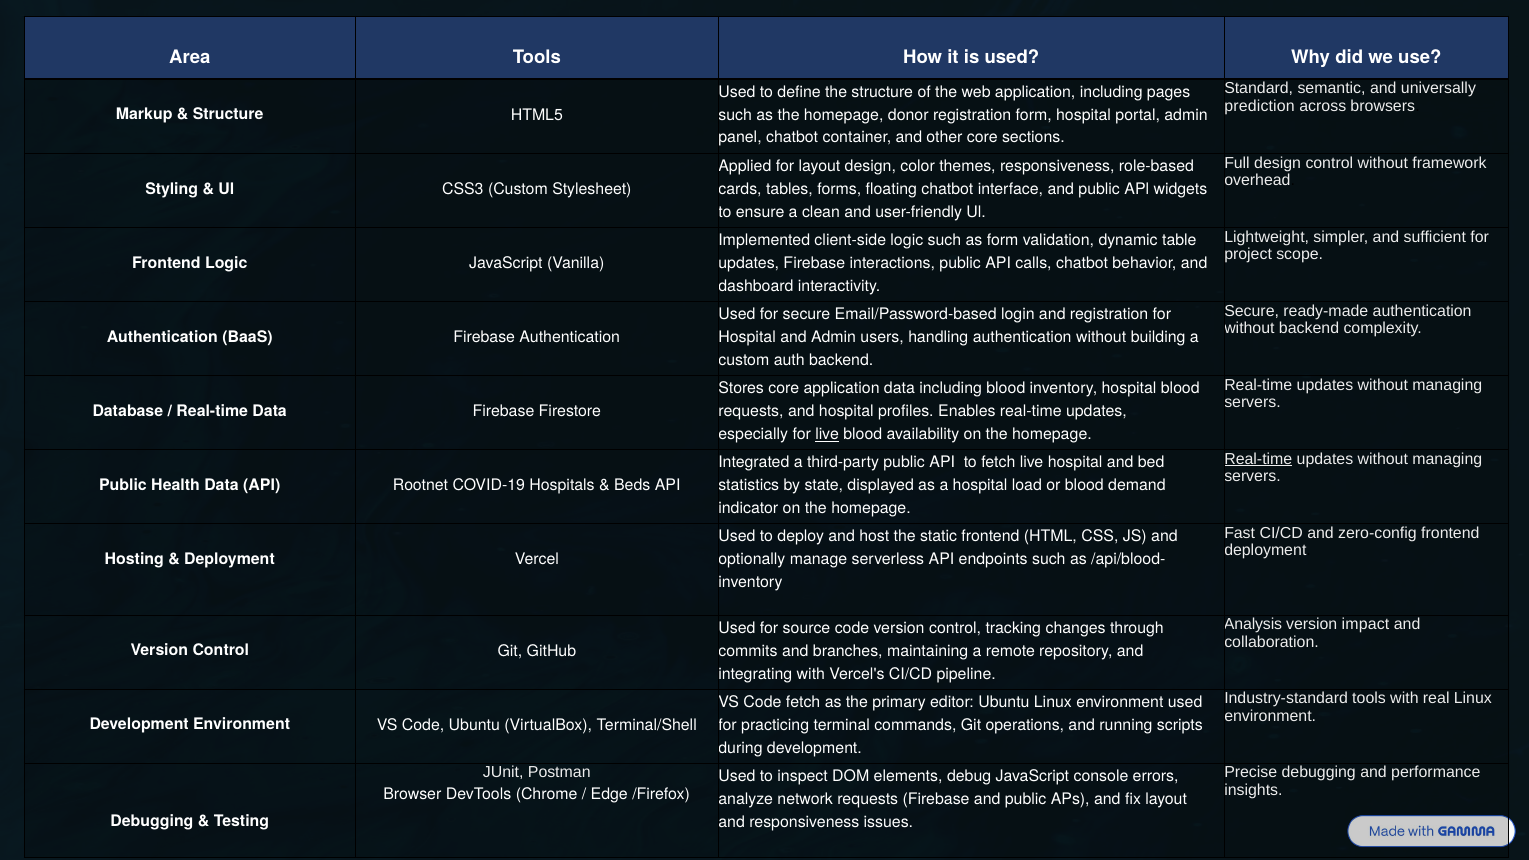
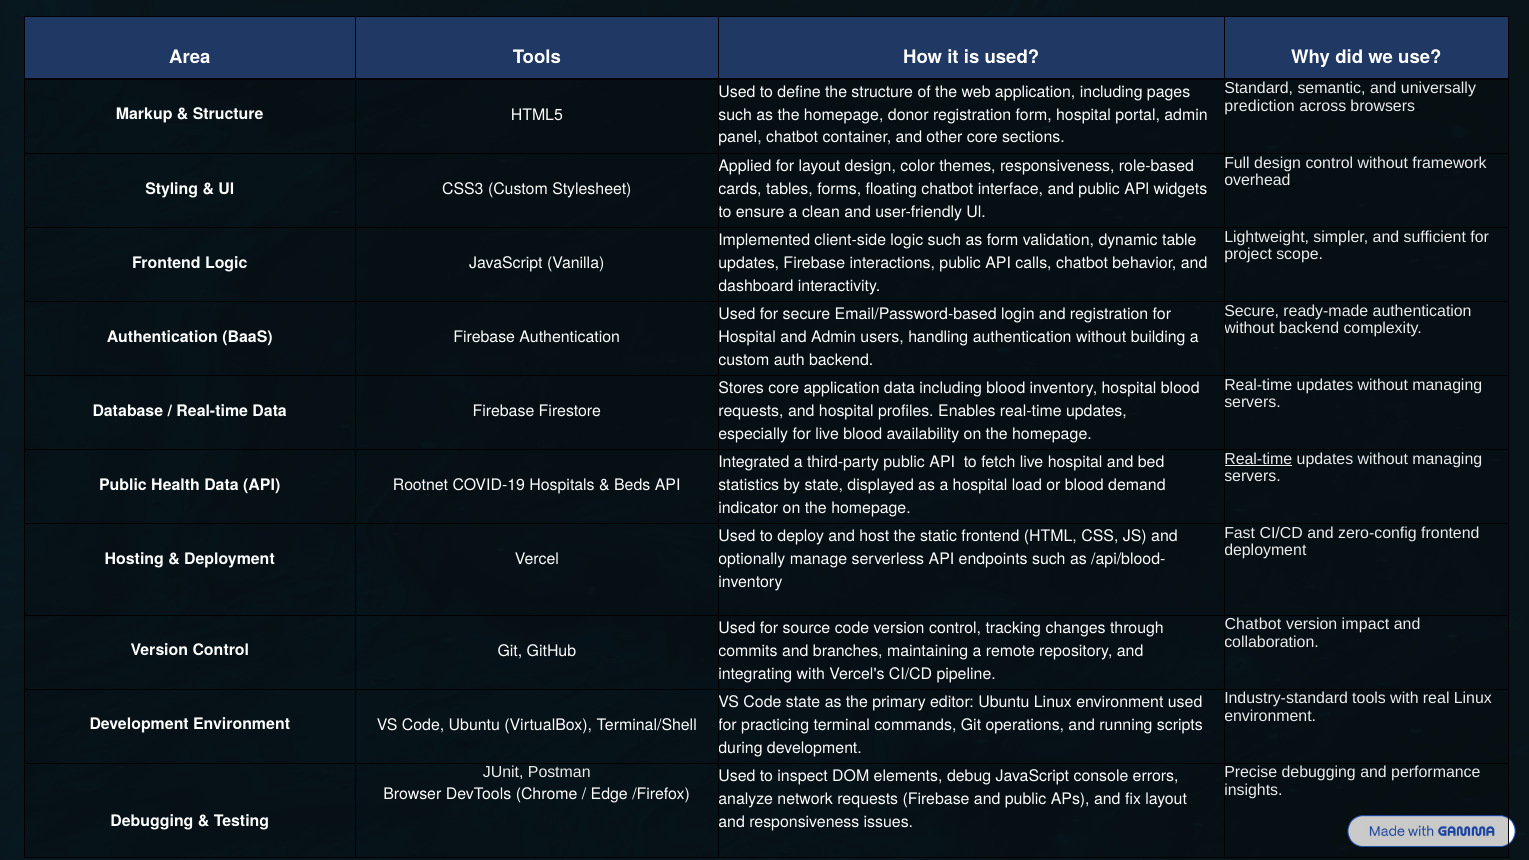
live at (827, 434) underline: present -> none
Analysis at (1253, 624): Analysis -> Chatbot
Code fetch: fetch -> state
